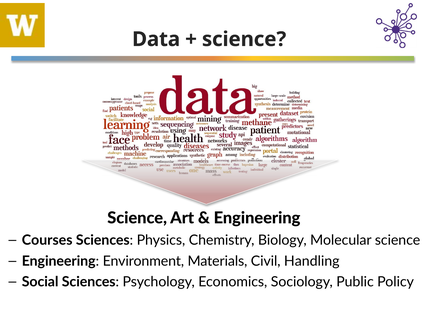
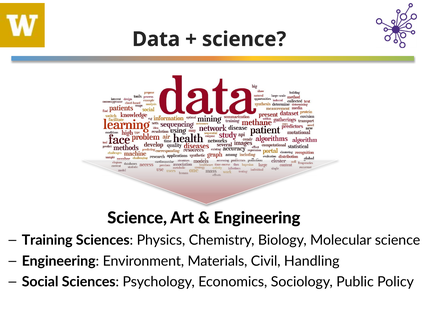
Courses: Courses -> Training
